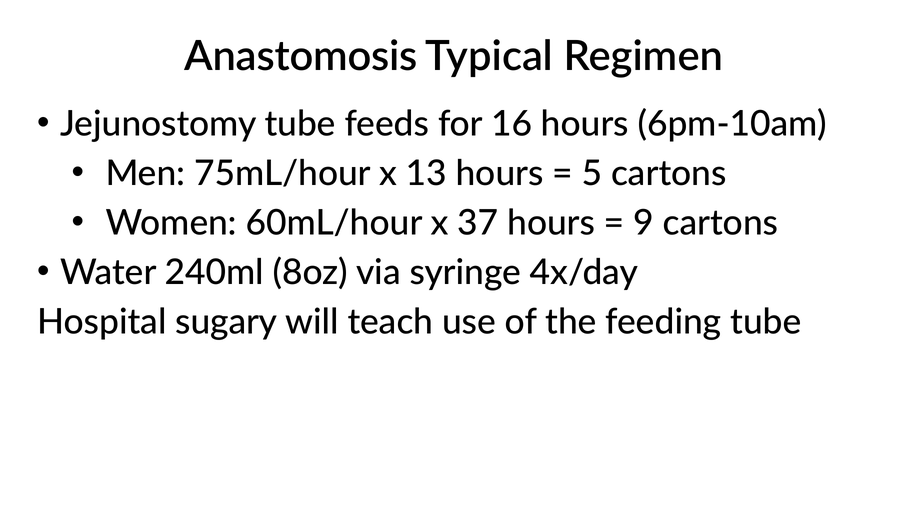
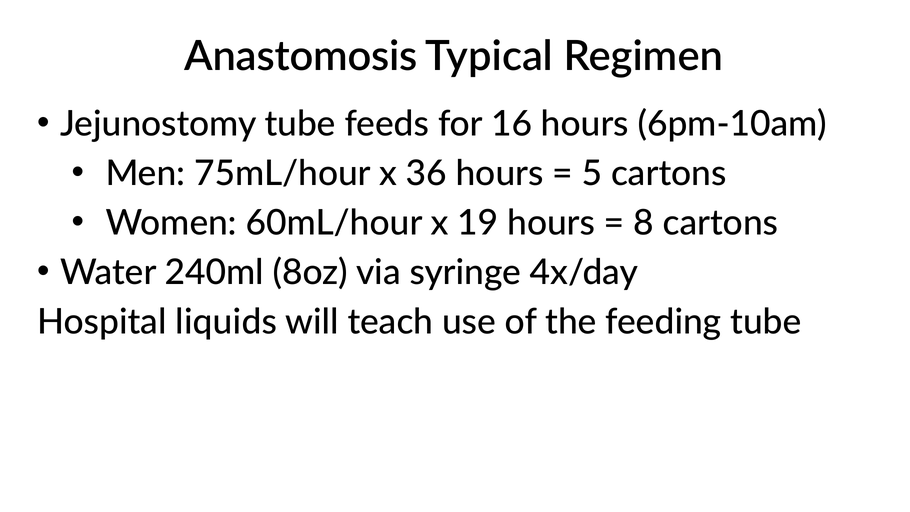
13: 13 -> 36
37: 37 -> 19
9: 9 -> 8
sugary: sugary -> liquids
